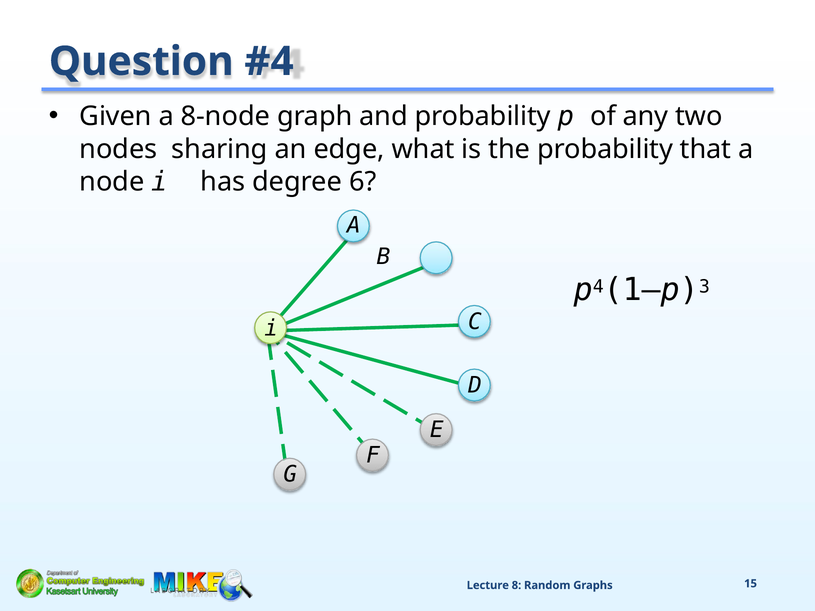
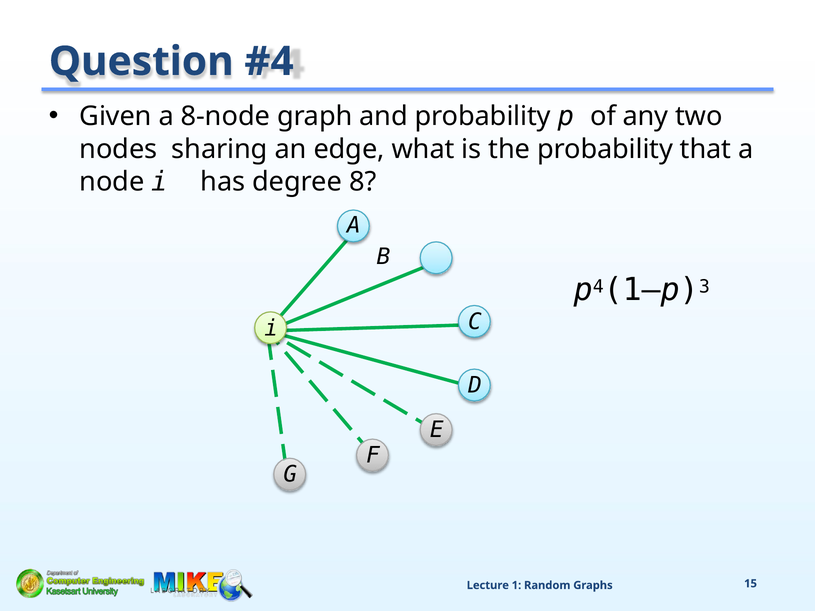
6: 6 -> 8
8: 8 -> 1
